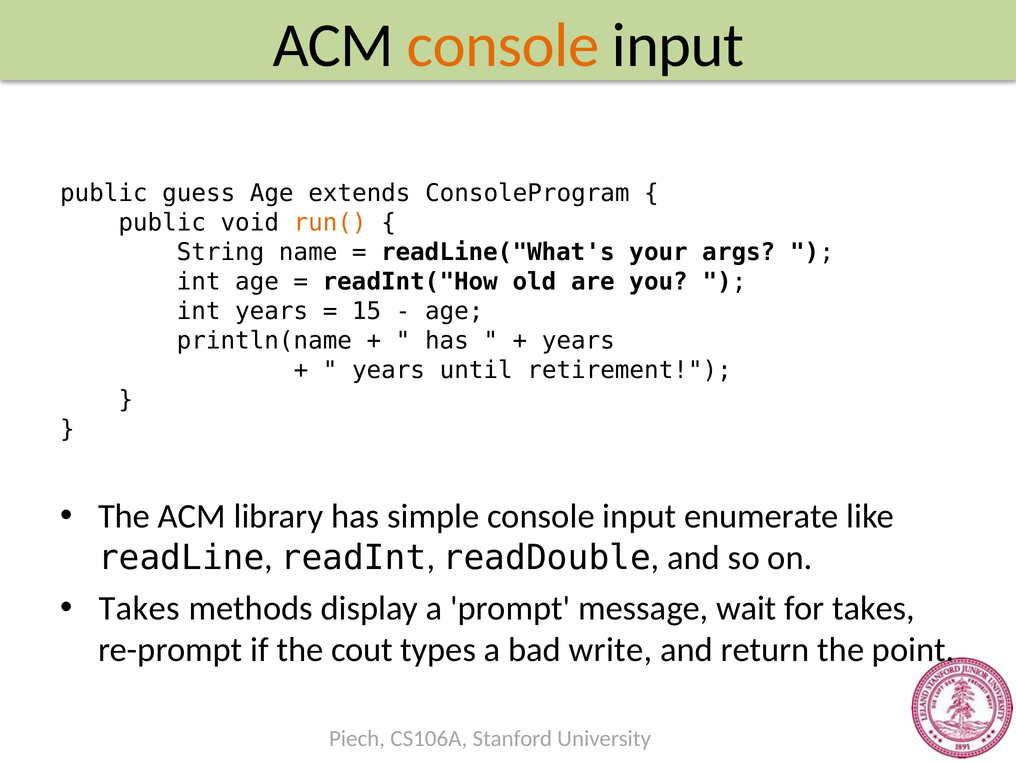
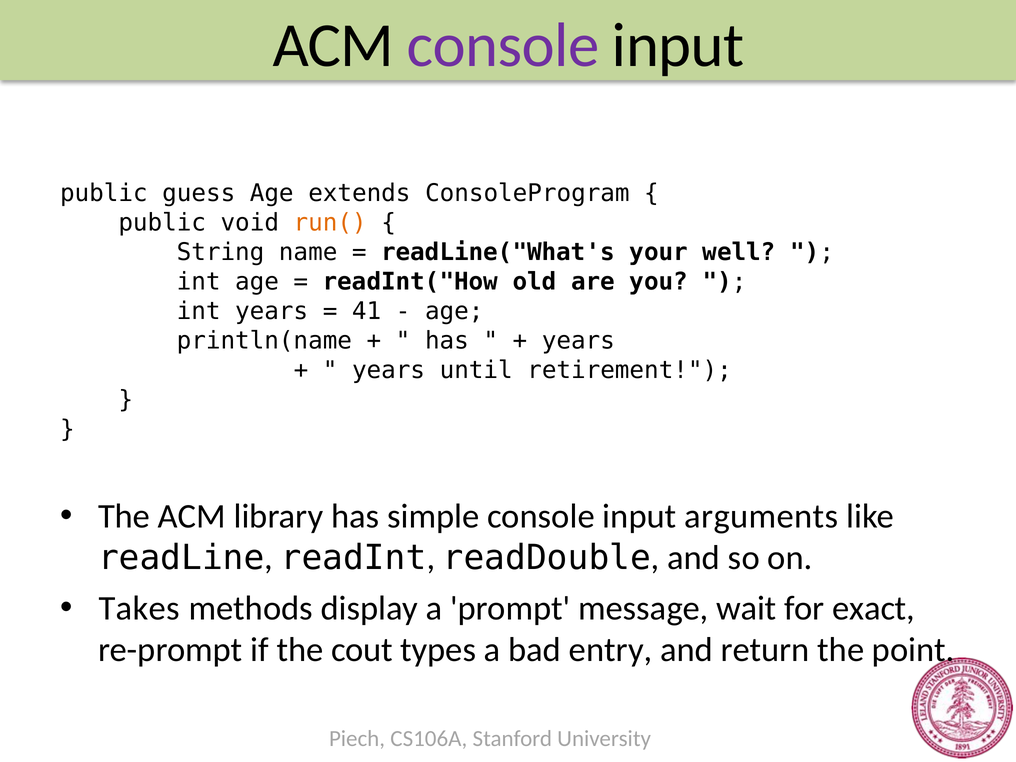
console at (503, 45) colour: orange -> purple
args: args -> well
15: 15 -> 41
enumerate: enumerate -> arguments
for takes: takes -> exact
write: write -> entry
